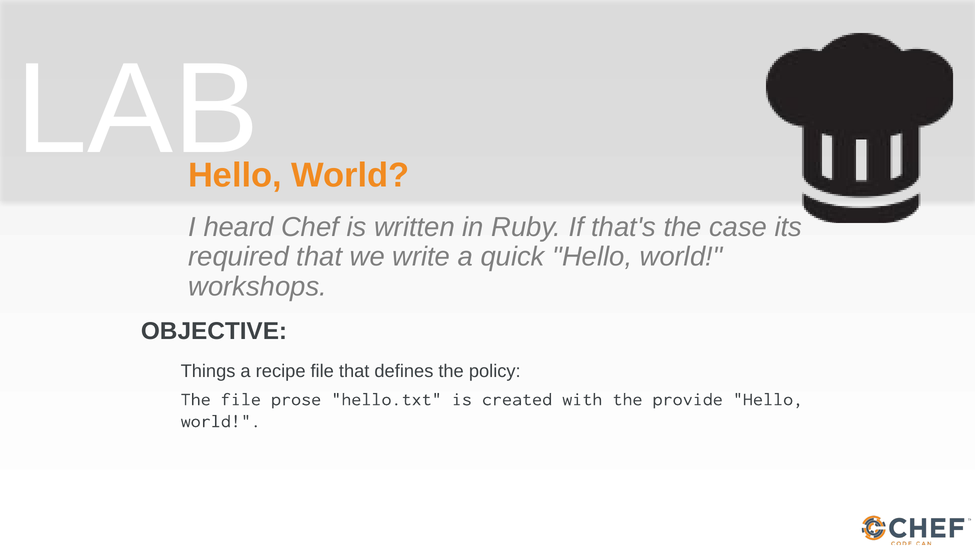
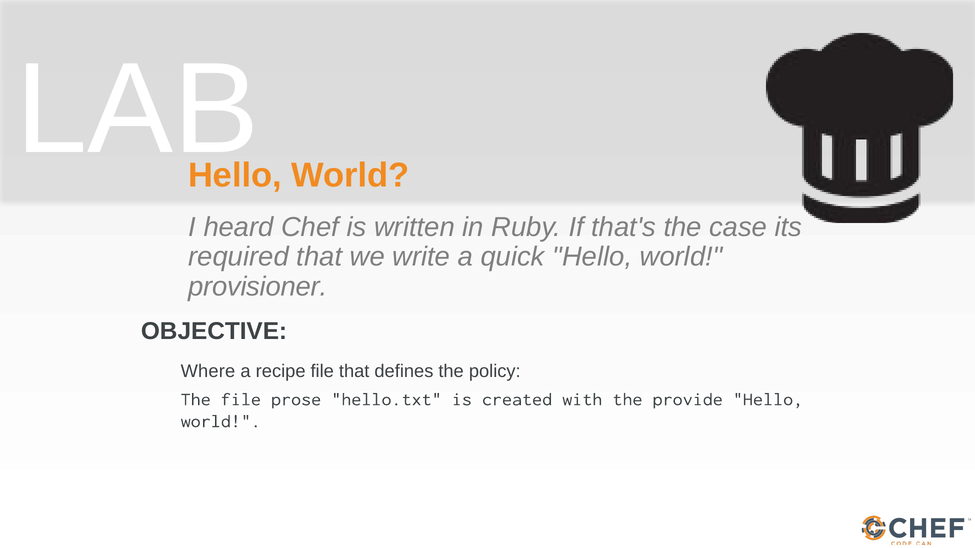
workshops: workshops -> provisioner
Things: Things -> Where
